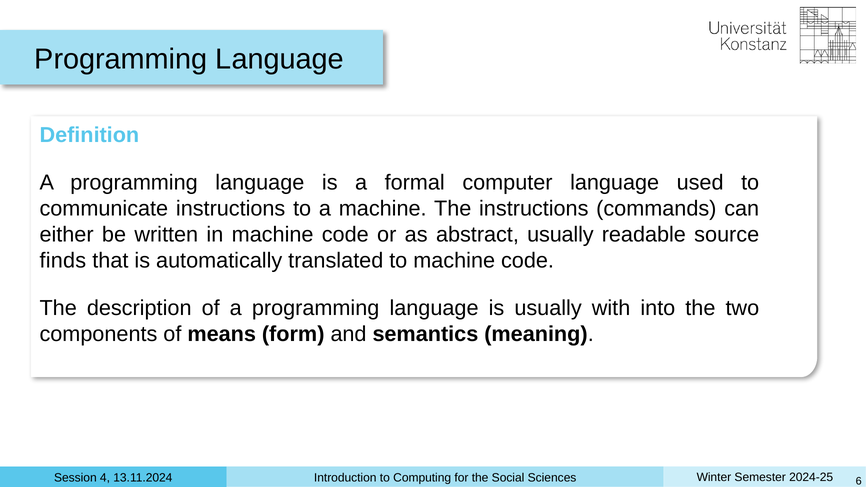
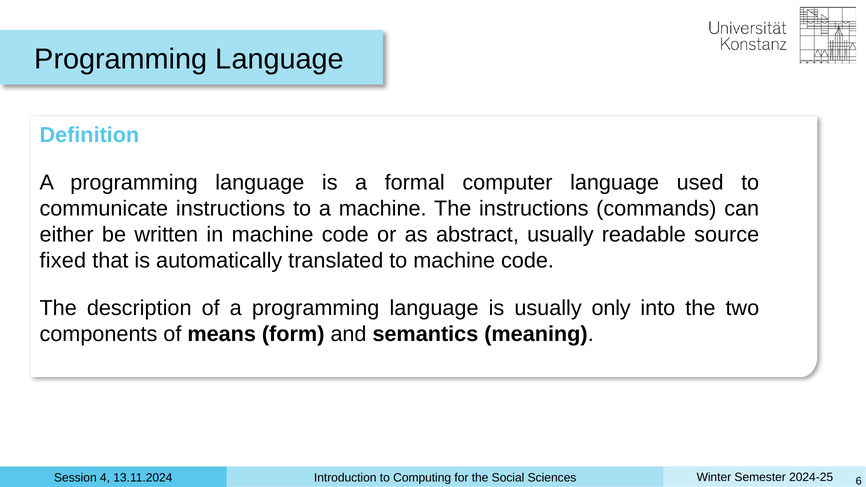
finds: finds -> fixed
with: with -> only
